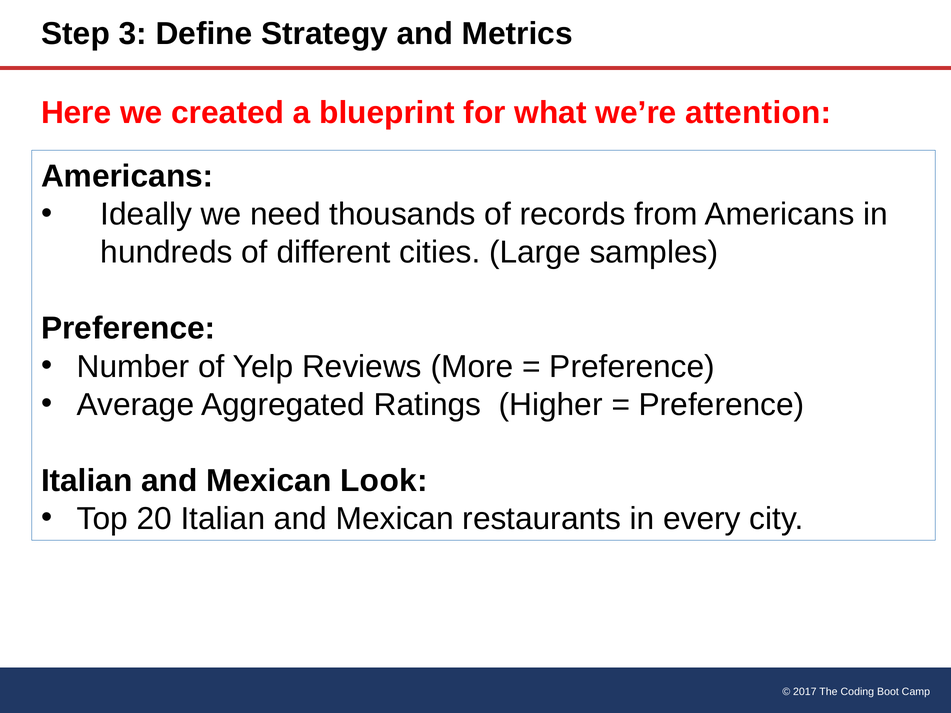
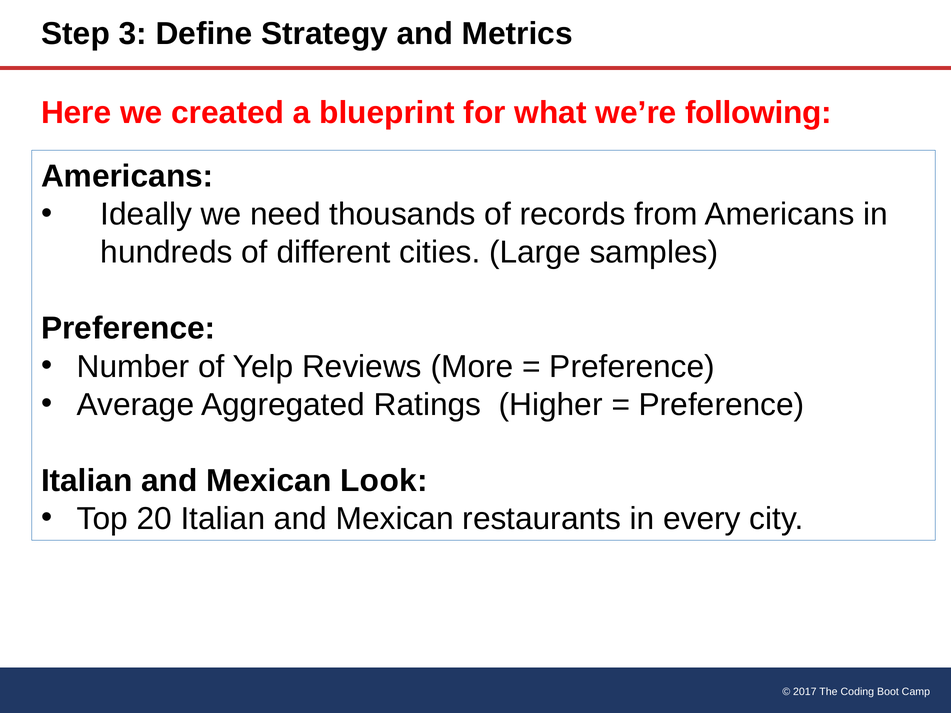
attention: attention -> following
